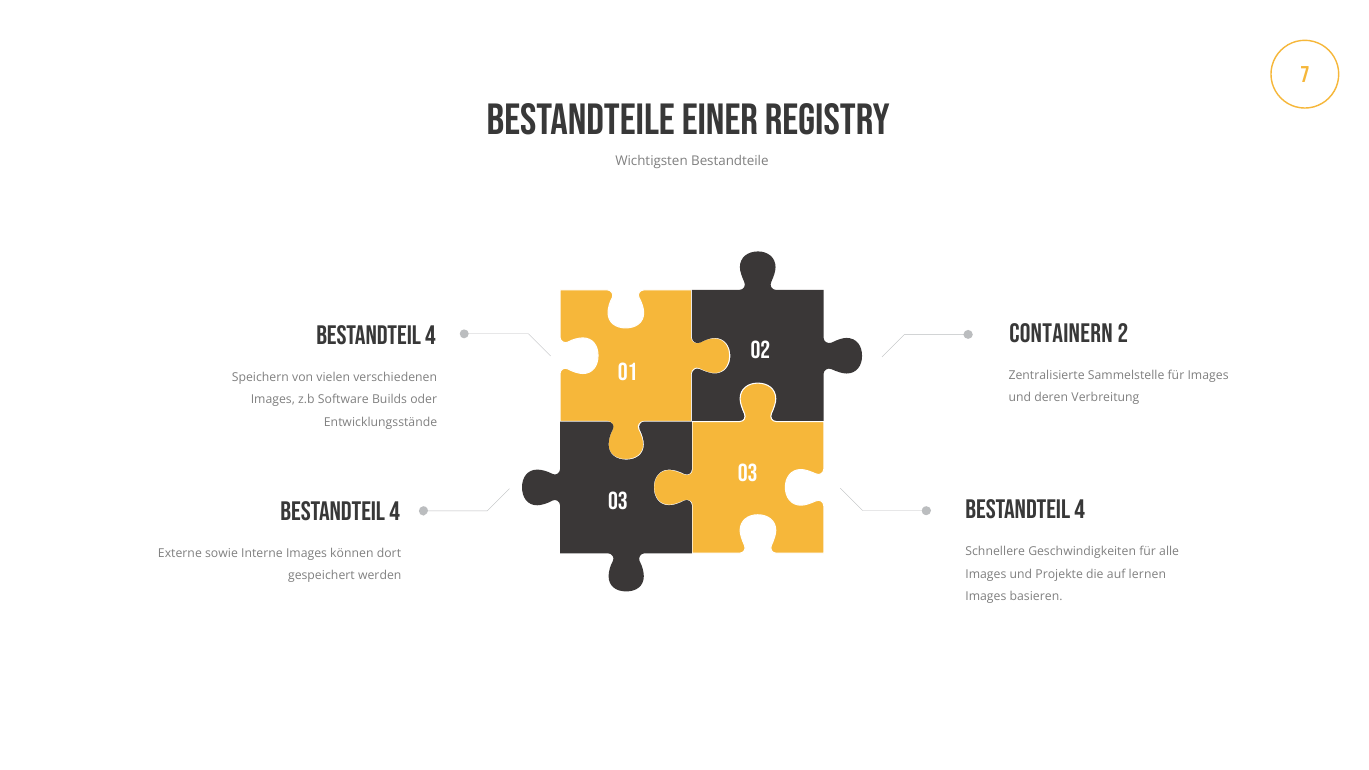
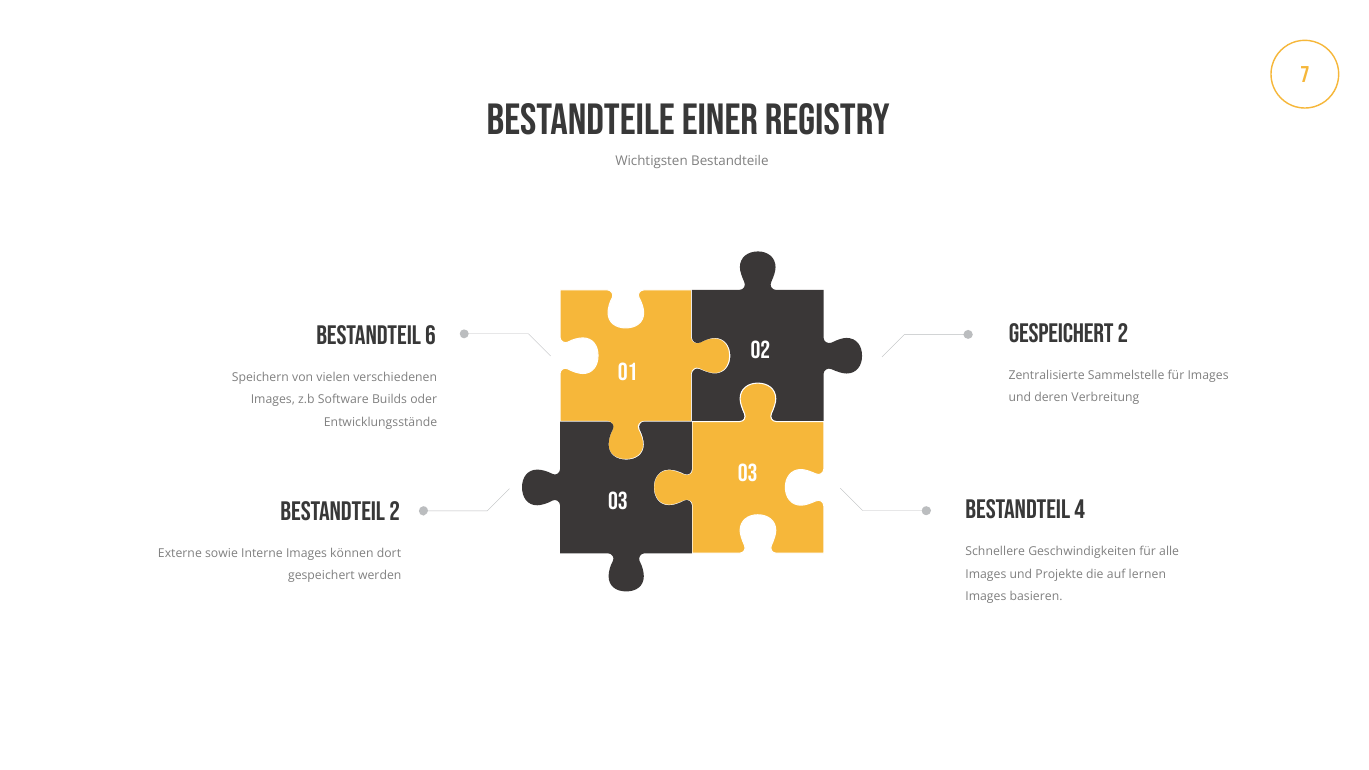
Containern at (1061, 333): Containern -> Gespeichert
4 at (431, 336): 4 -> 6
4 at (395, 512): 4 -> 2
